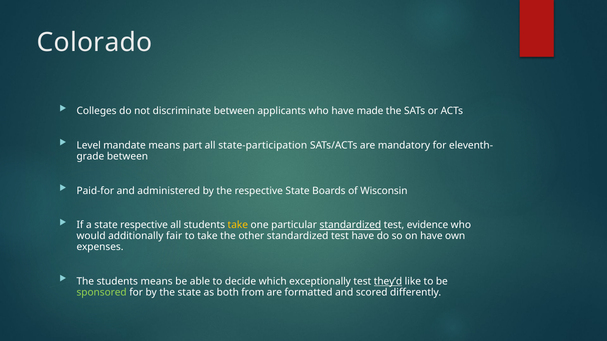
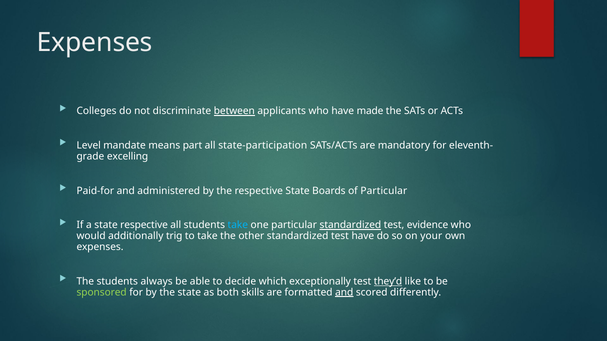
Colorado at (95, 43): Colorado -> Expenses
between at (234, 111) underline: none -> present
between at (127, 157): between -> excelling
of Wisconsin: Wisconsin -> Particular
take at (238, 225) colour: yellow -> light blue
fair: fair -> trig
on have: have -> your
students means: means -> always
from: from -> skills
and at (344, 293) underline: none -> present
